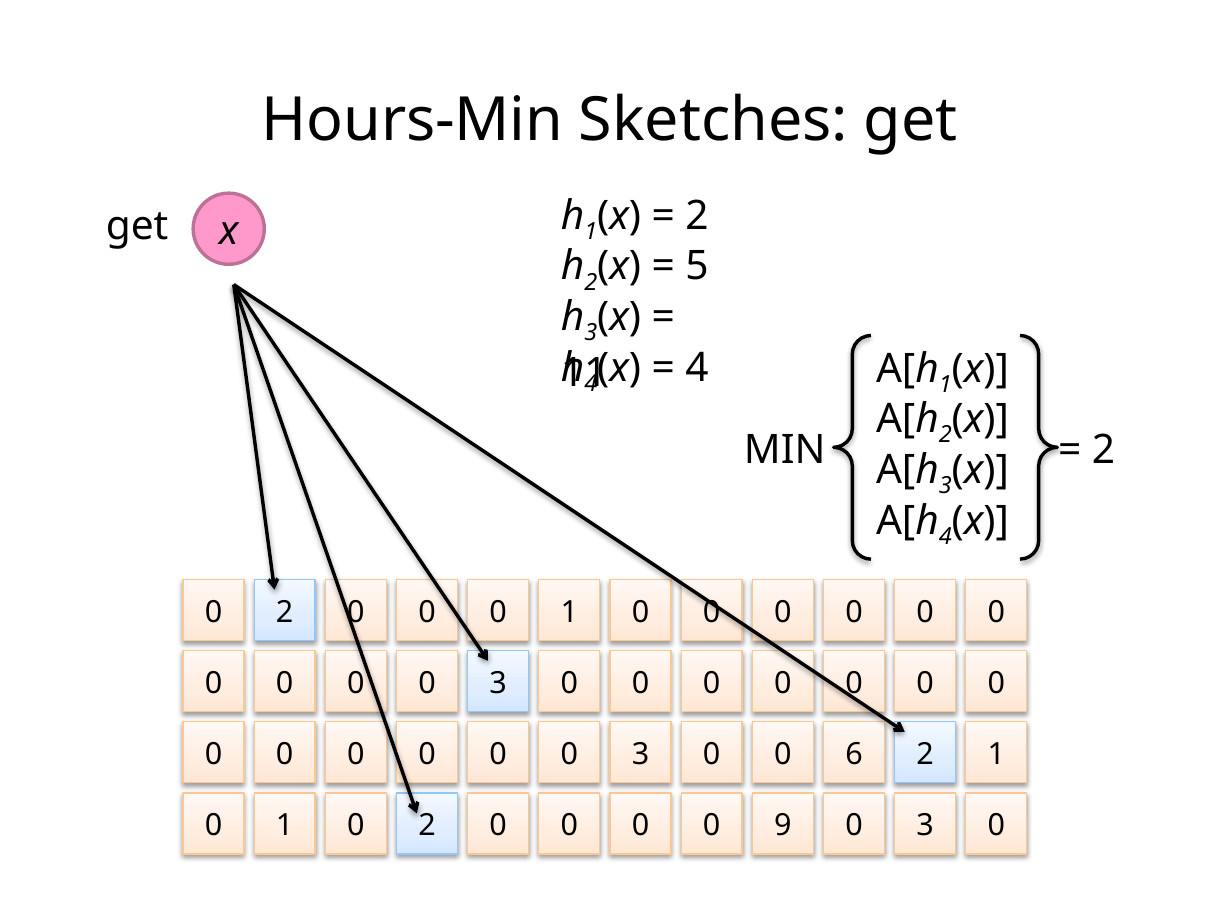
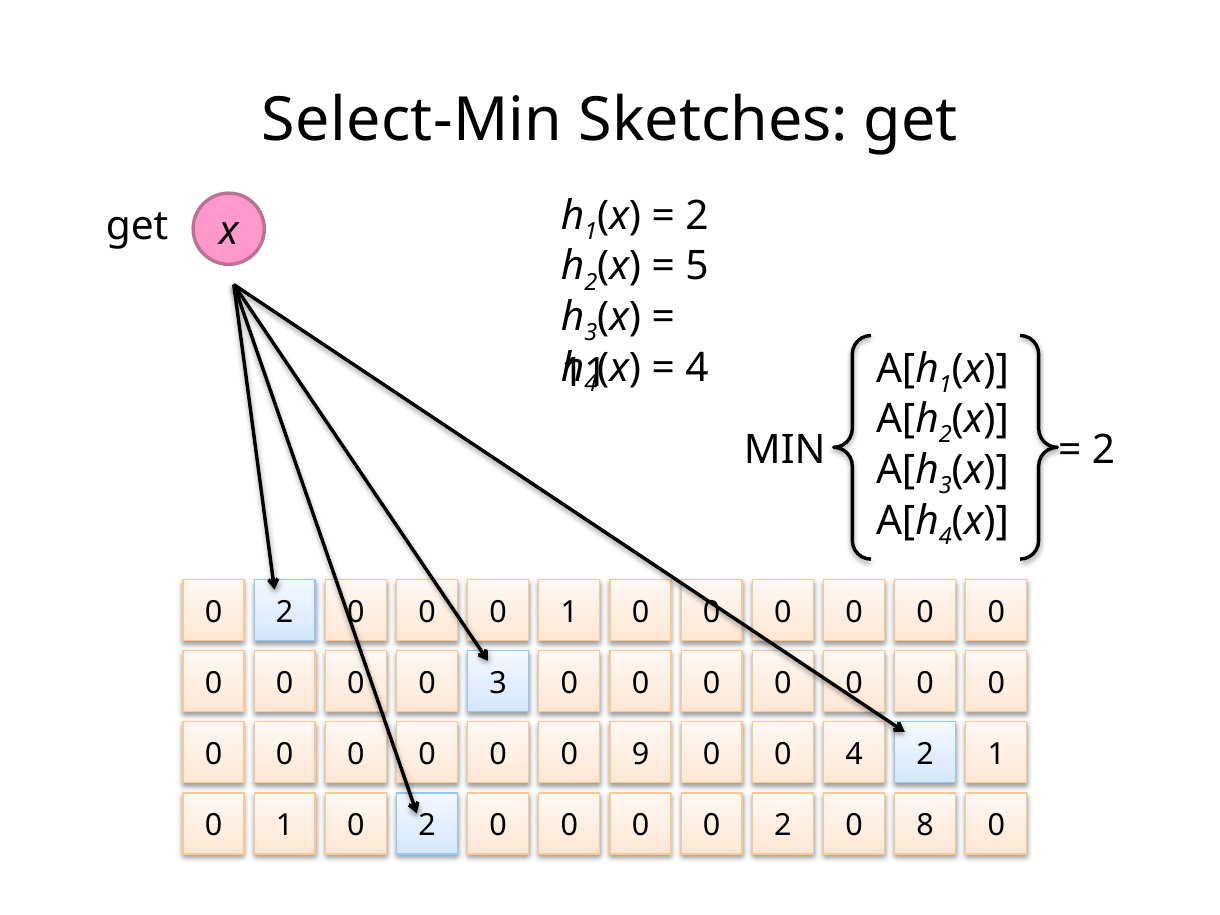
Hours-Min: Hours-Min -> Select-Min
3 at (640, 754): 3 -> 9
0 6: 6 -> 4
0 0 9: 9 -> 2
3 at (925, 826): 3 -> 8
